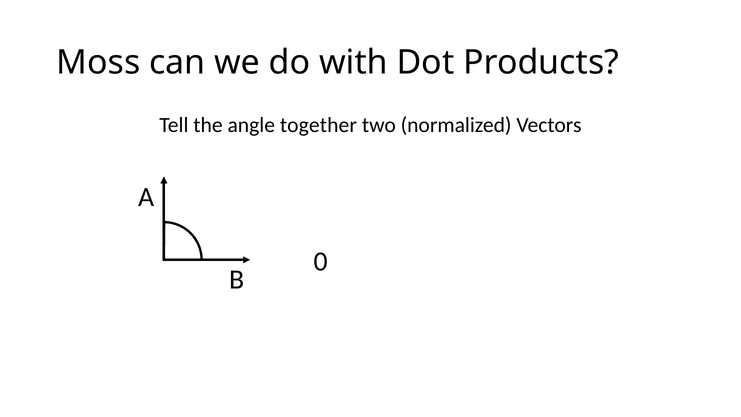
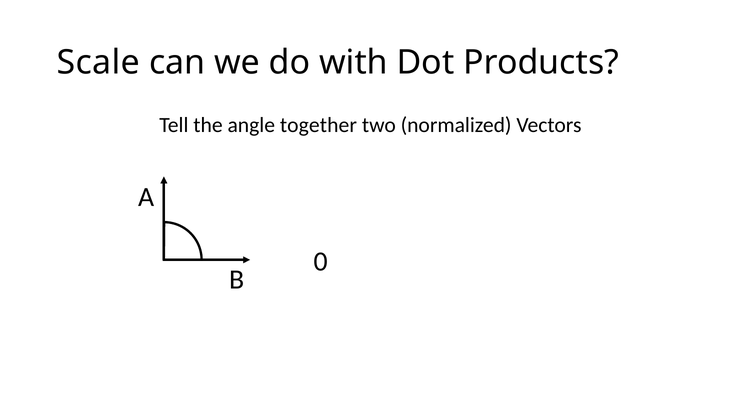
Moss: Moss -> Scale
